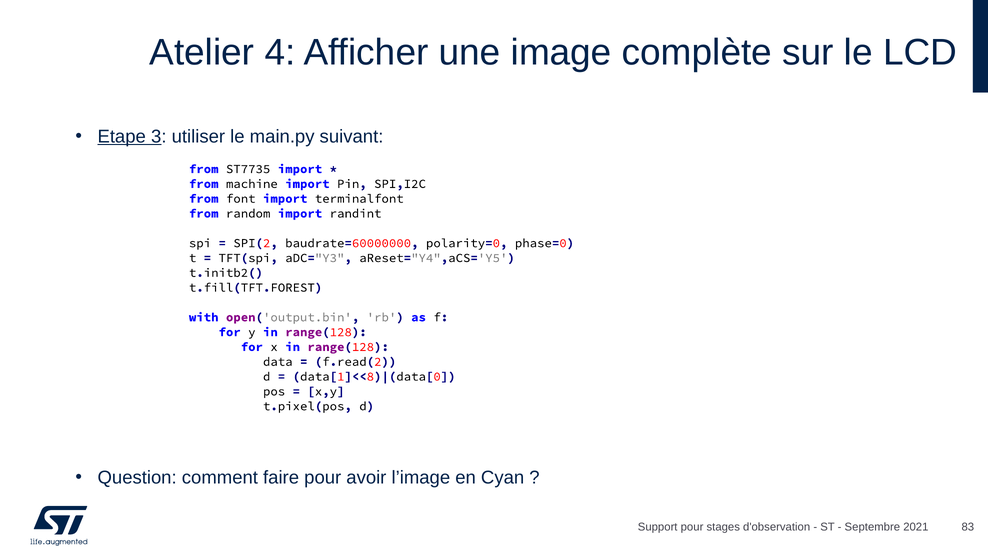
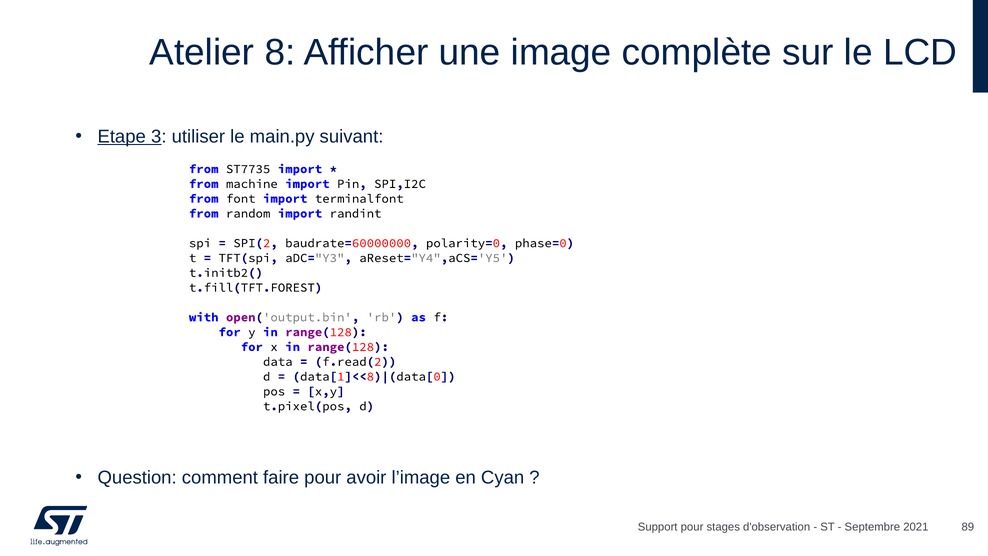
4: 4 -> 8
83: 83 -> 89
